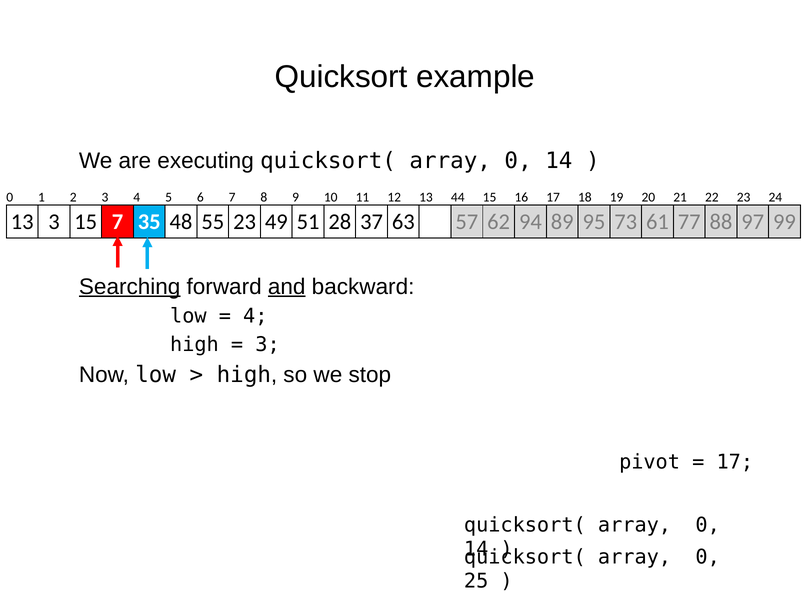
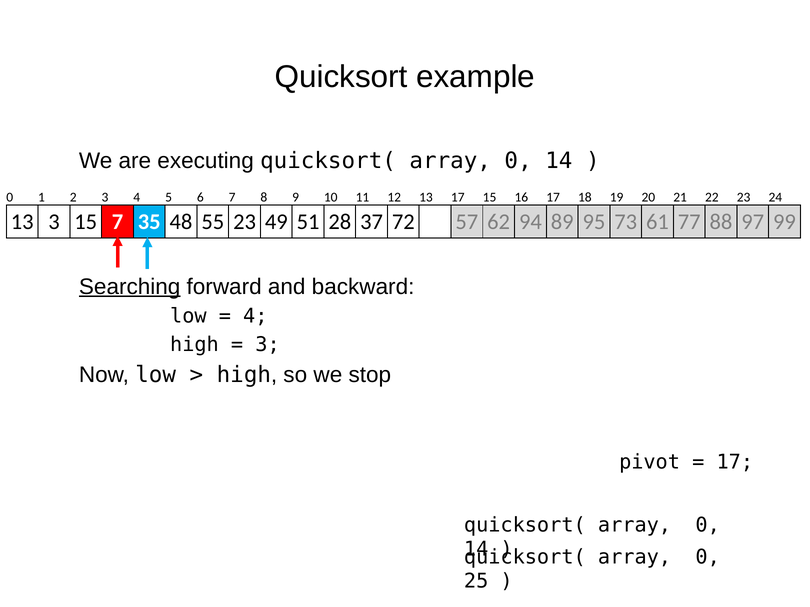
13 44: 44 -> 17
63: 63 -> 72
and underline: present -> none
